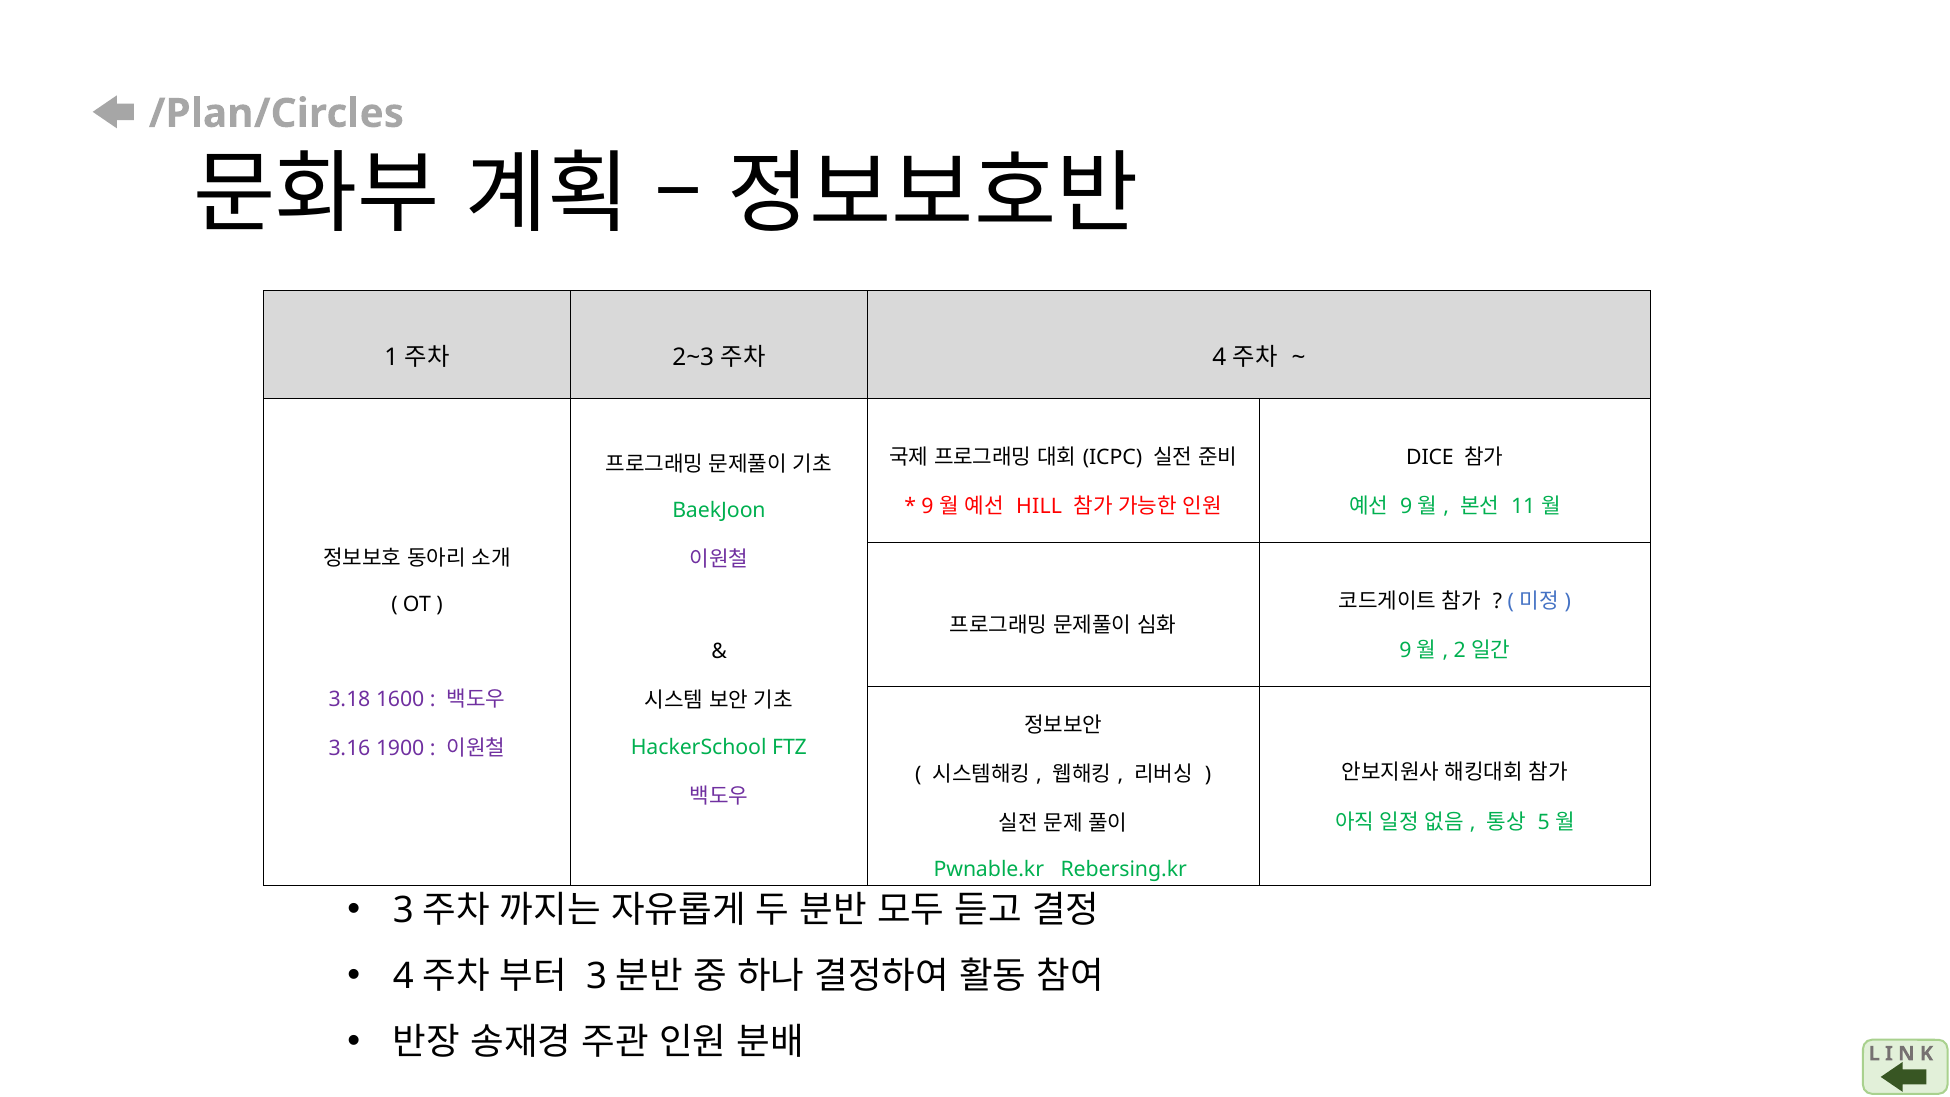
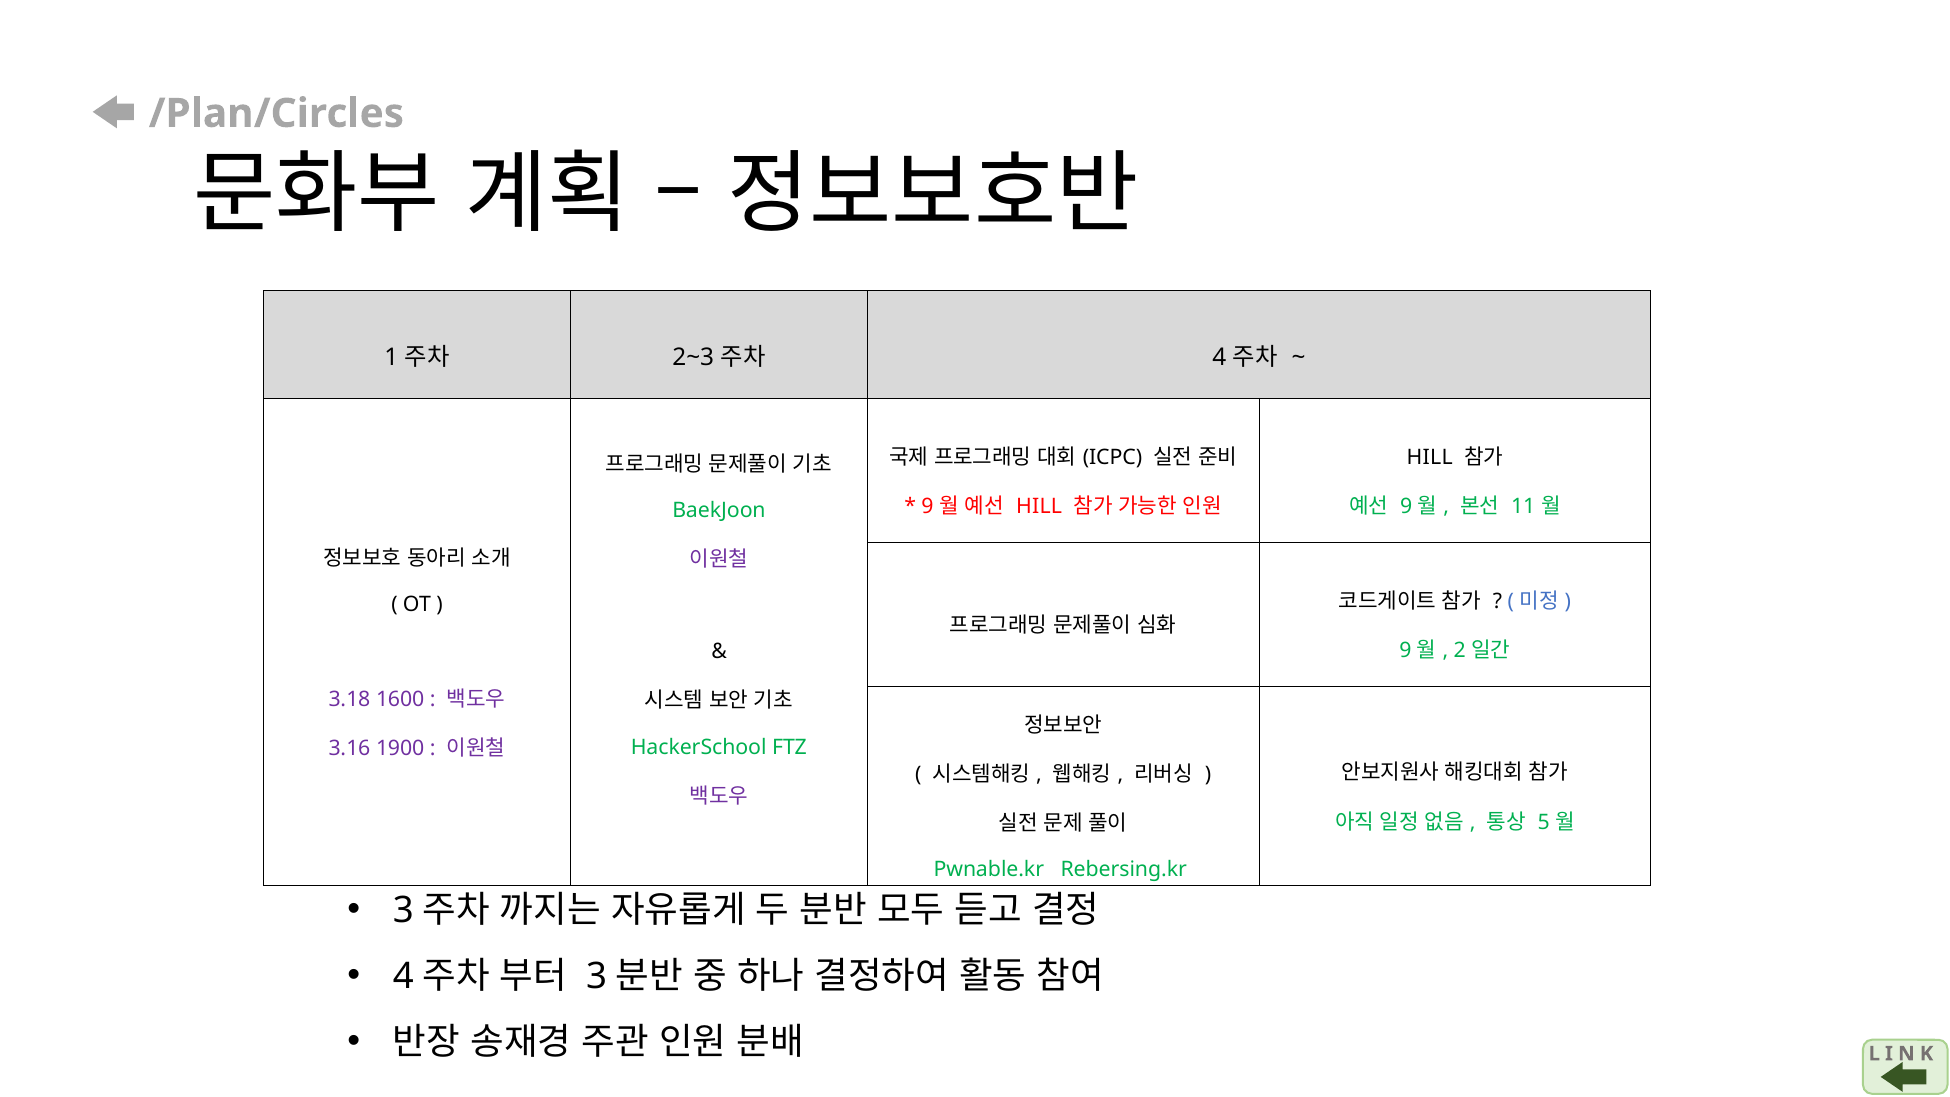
DICE at (1430, 457): DICE -> HILL
